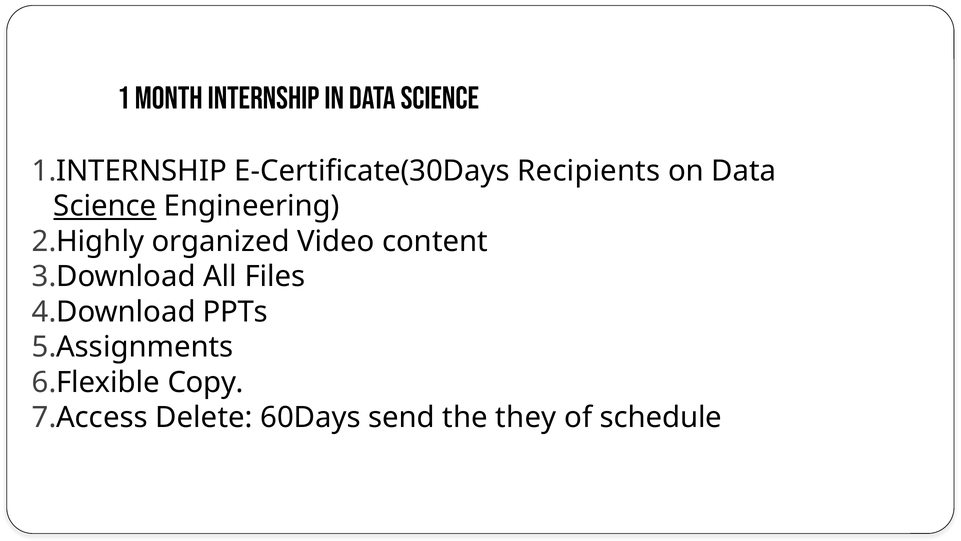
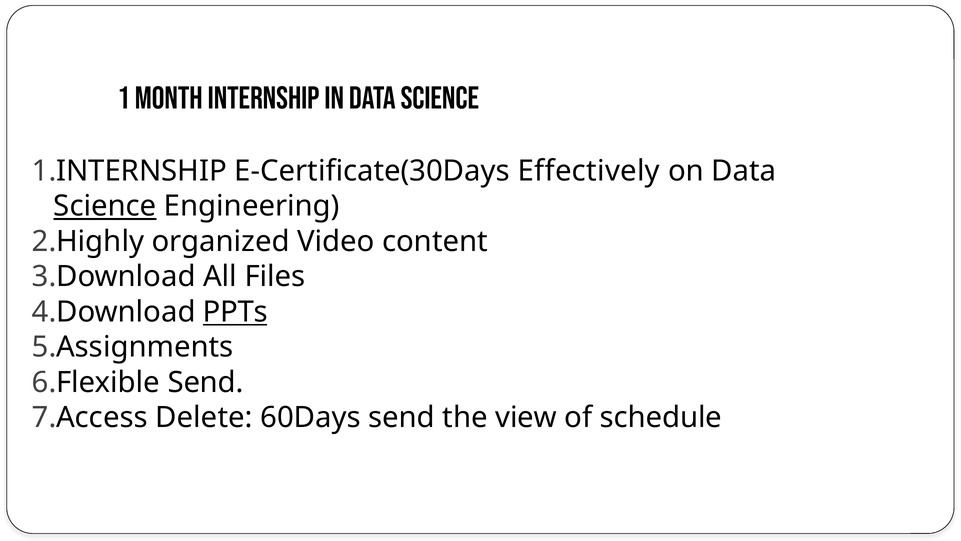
Recipients: Recipients -> Effectively
PPTs underline: none -> present
Copy at (206, 382): Copy -> Send
they: they -> view
